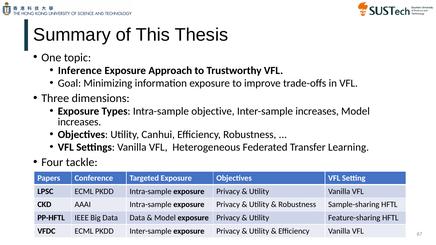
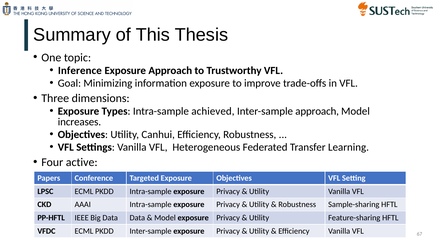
objective: objective -> achieved
Inter-sample increases: increases -> approach
tackle: tackle -> active
